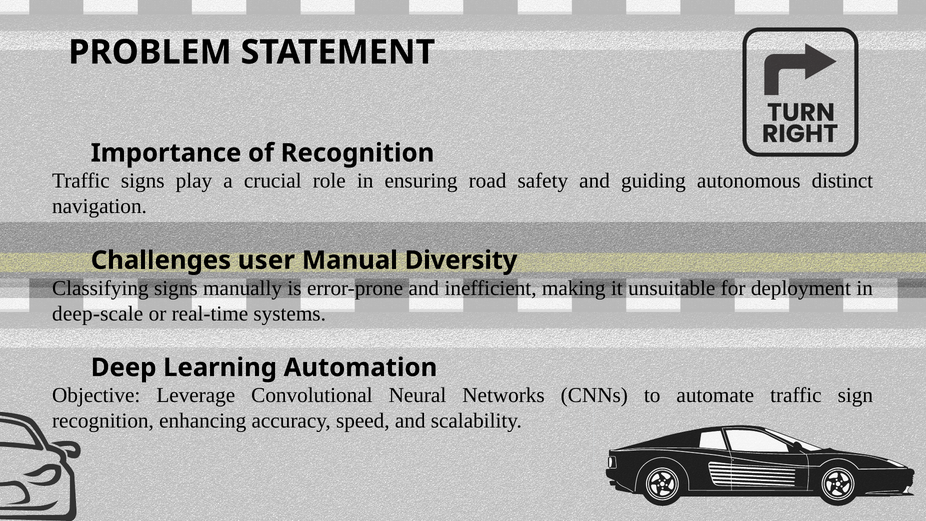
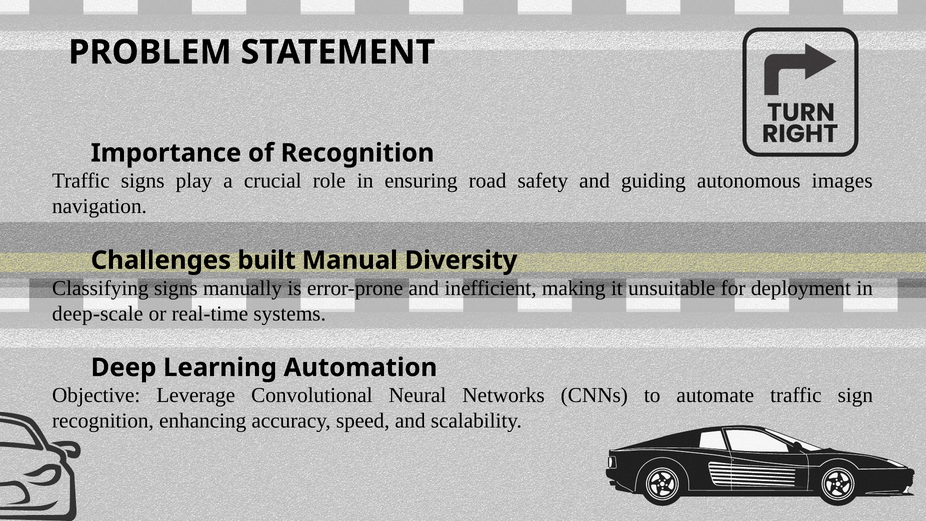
distinct: distinct -> images
user: user -> built
